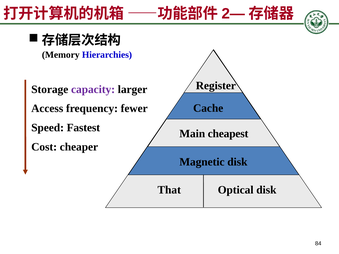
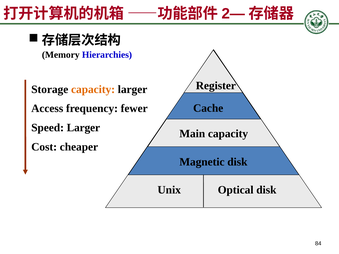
capacity at (93, 89) colour: purple -> orange
Speed Fastest: Fastest -> Larger
Main cheapest: cheapest -> capacity
That: That -> Unix
